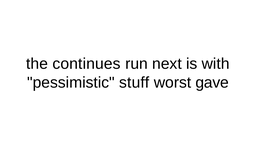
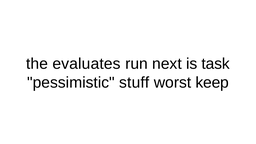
continues: continues -> evaluates
with: with -> task
gave: gave -> keep
